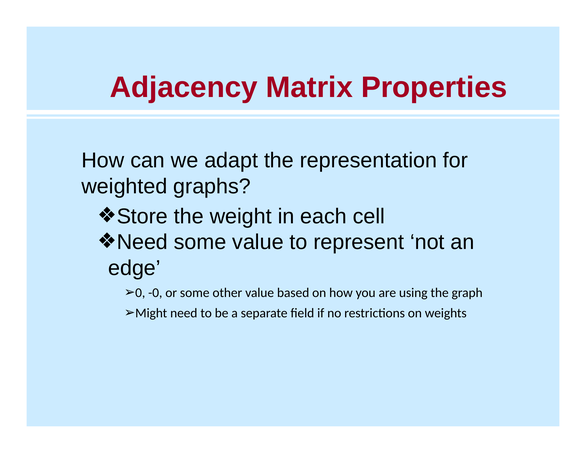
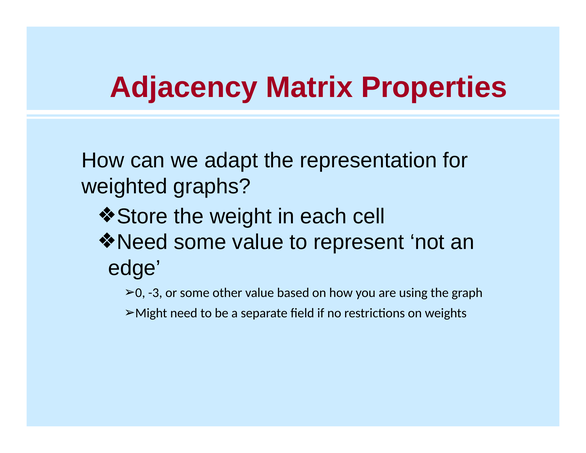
-0: -0 -> -3
